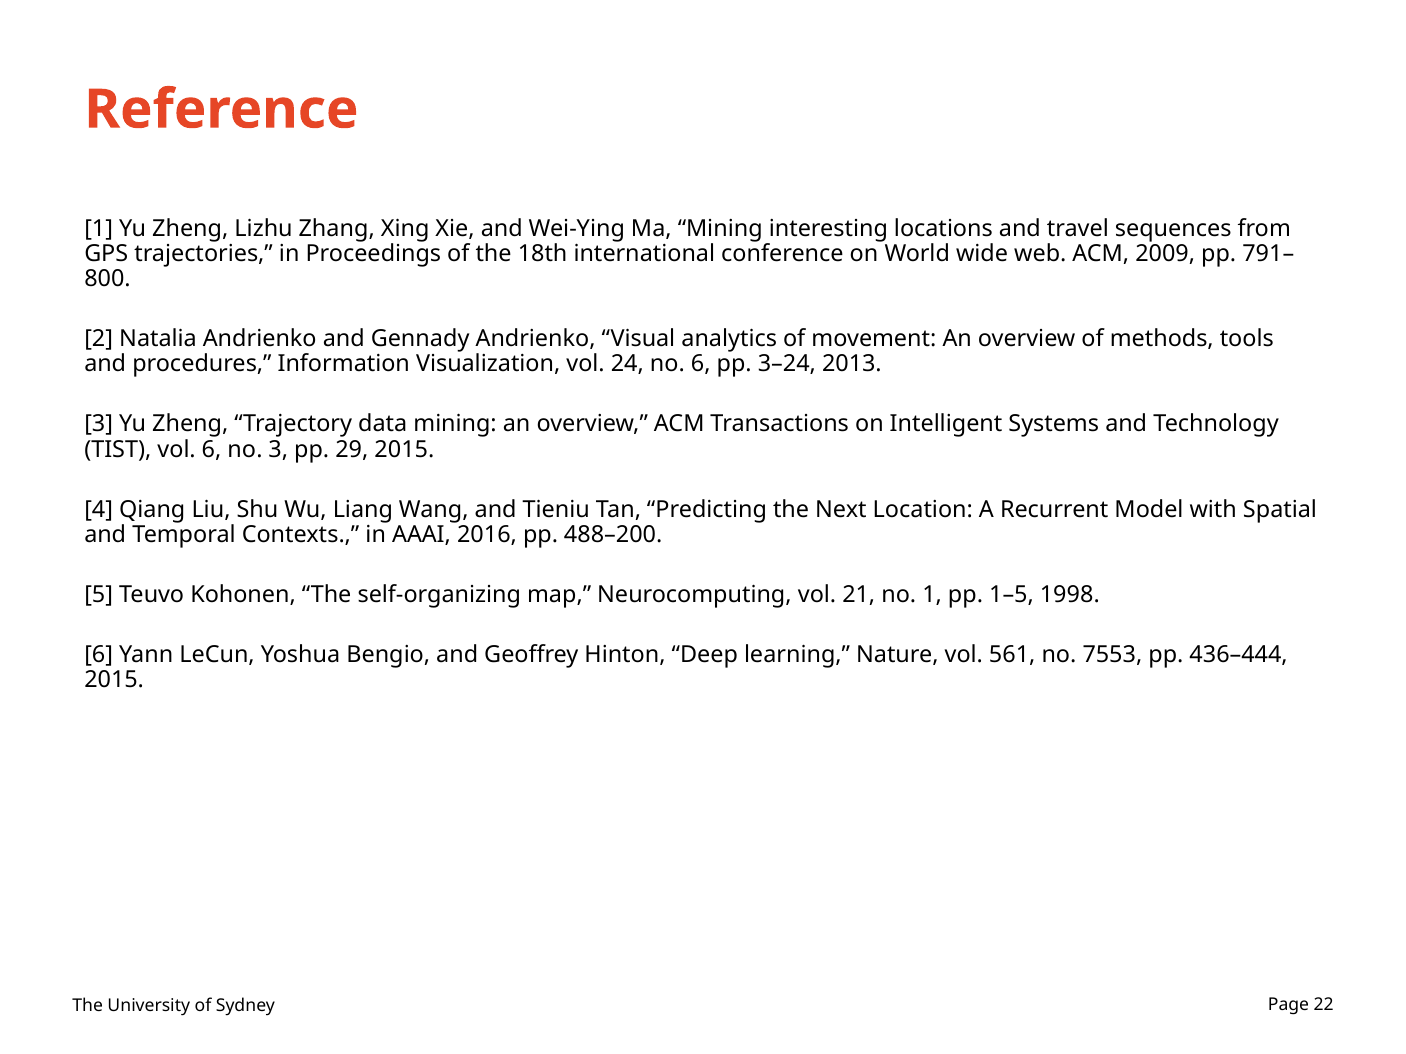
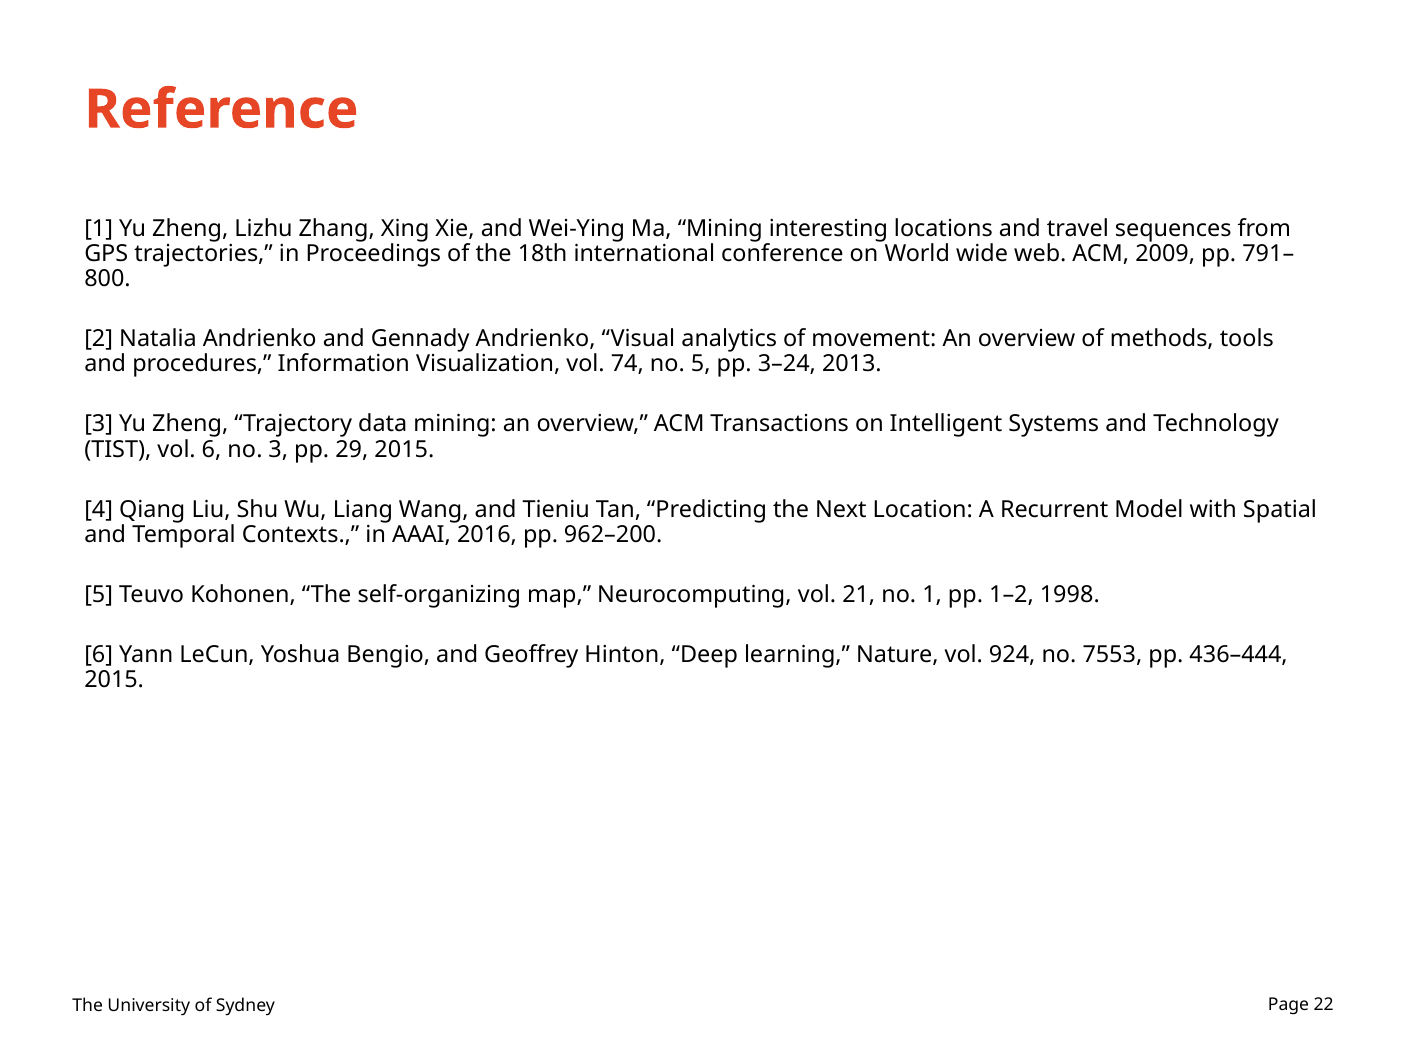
24: 24 -> 74
no 6: 6 -> 5
488–200: 488–200 -> 962–200
1–5: 1–5 -> 1–2
561: 561 -> 924
